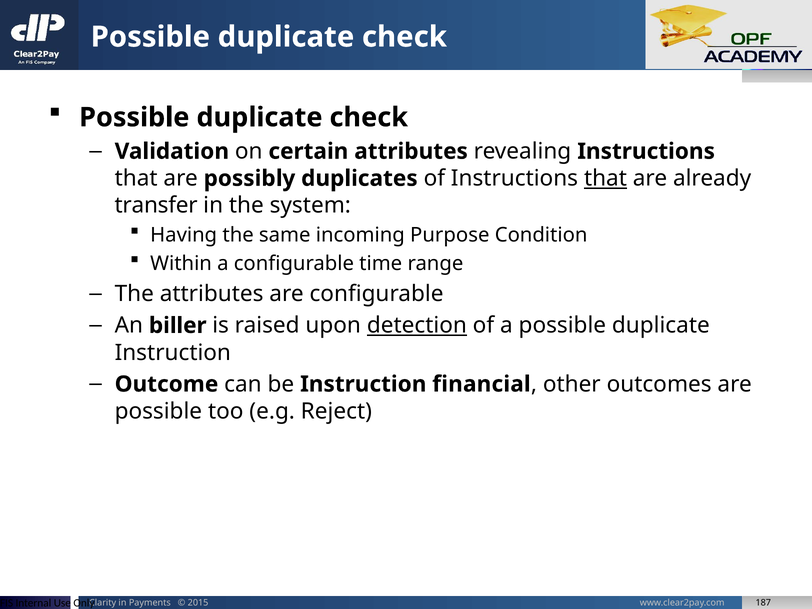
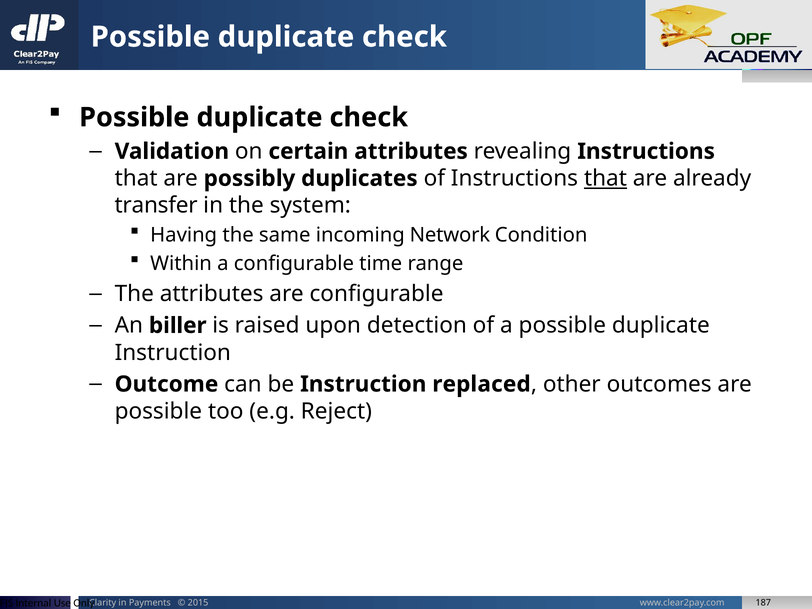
Purpose: Purpose -> Network
detection underline: present -> none
financial: financial -> replaced
